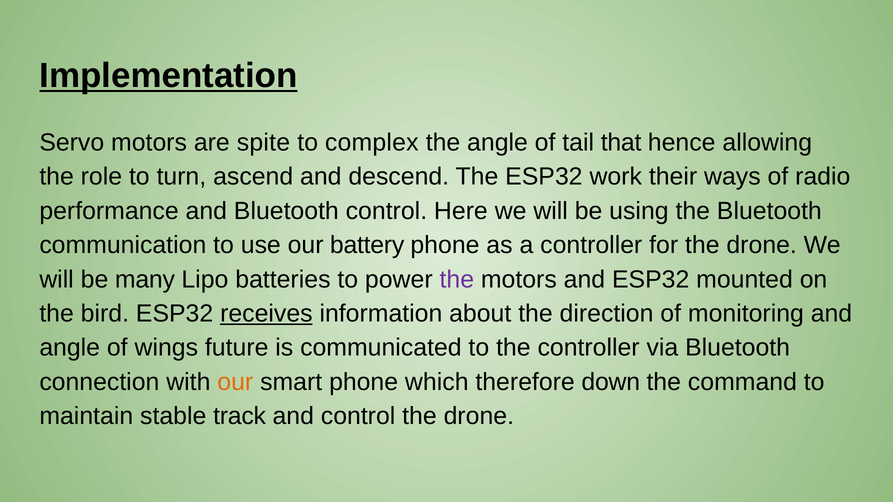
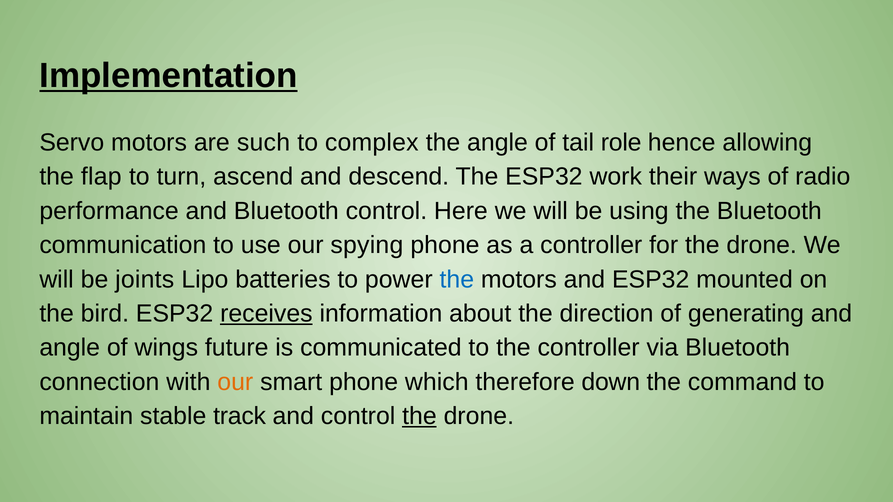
spite: spite -> such
that: that -> role
role: role -> flap
battery: battery -> spying
many: many -> joints
the at (457, 280) colour: purple -> blue
monitoring: monitoring -> generating
the at (419, 417) underline: none -> present
